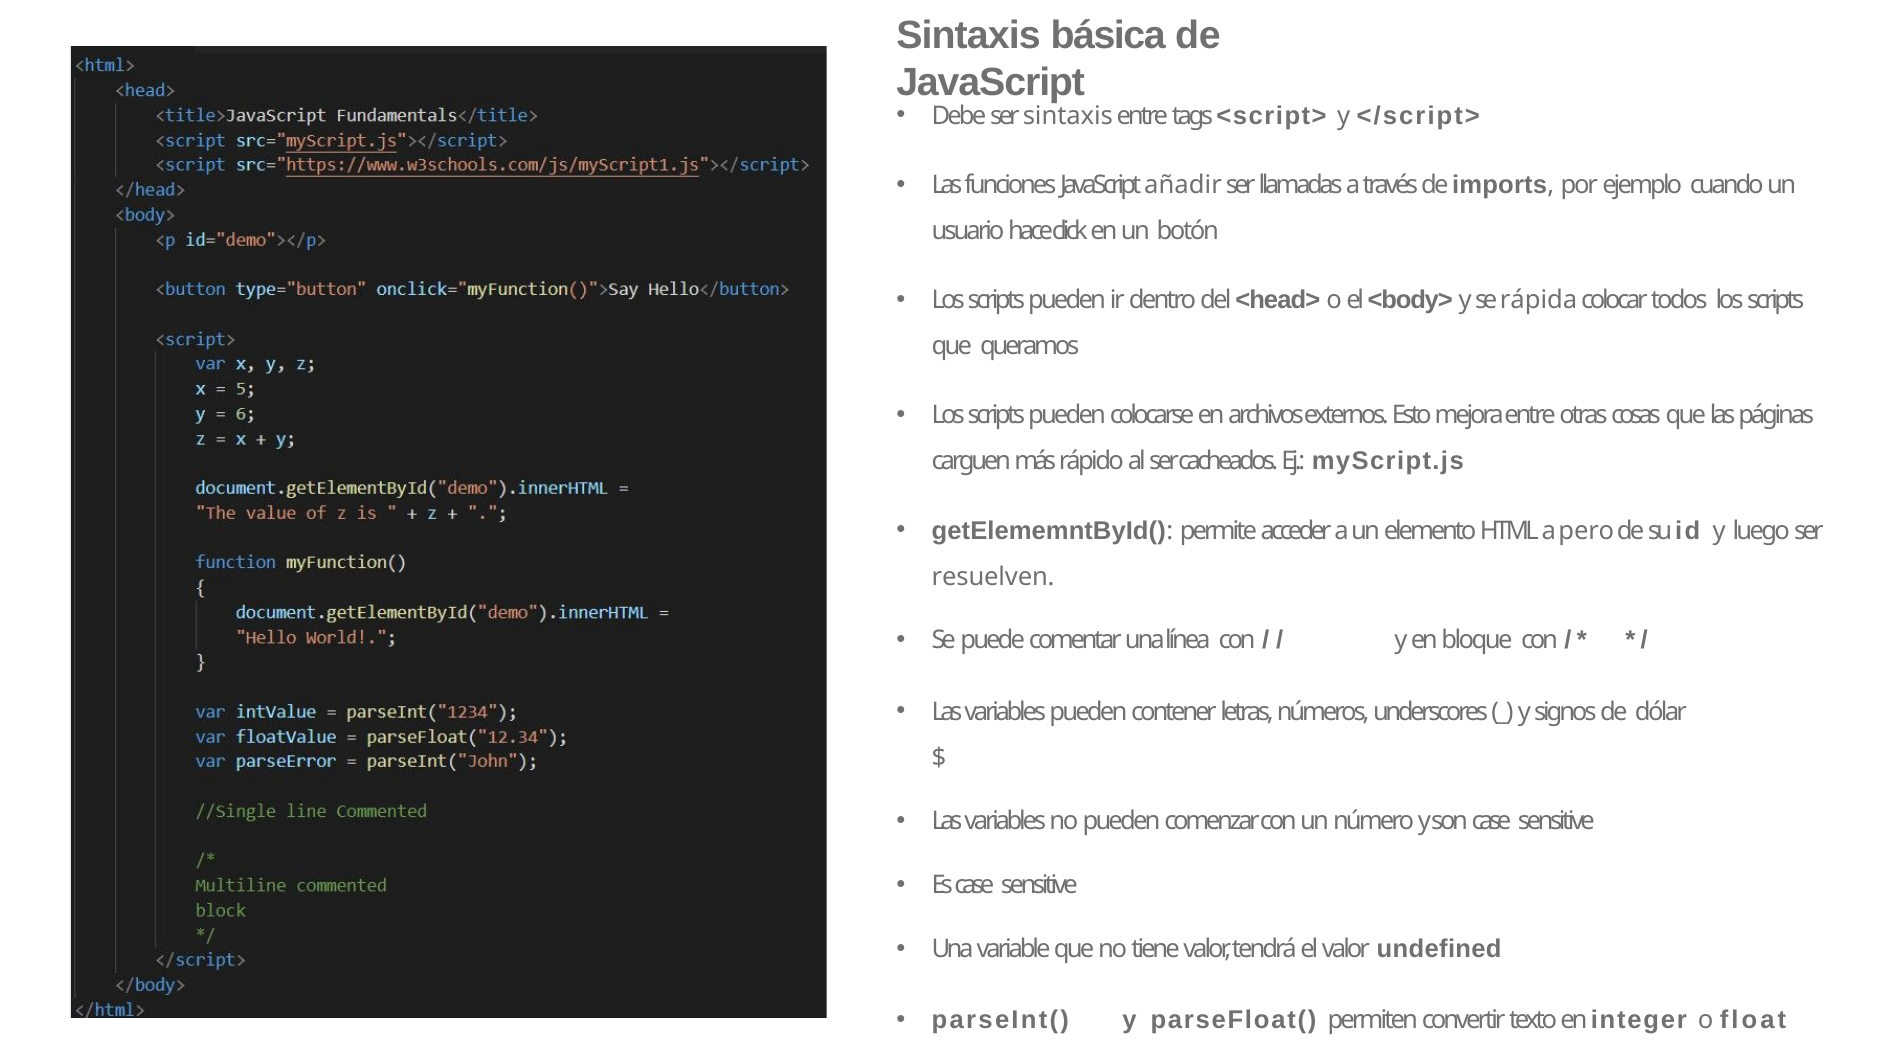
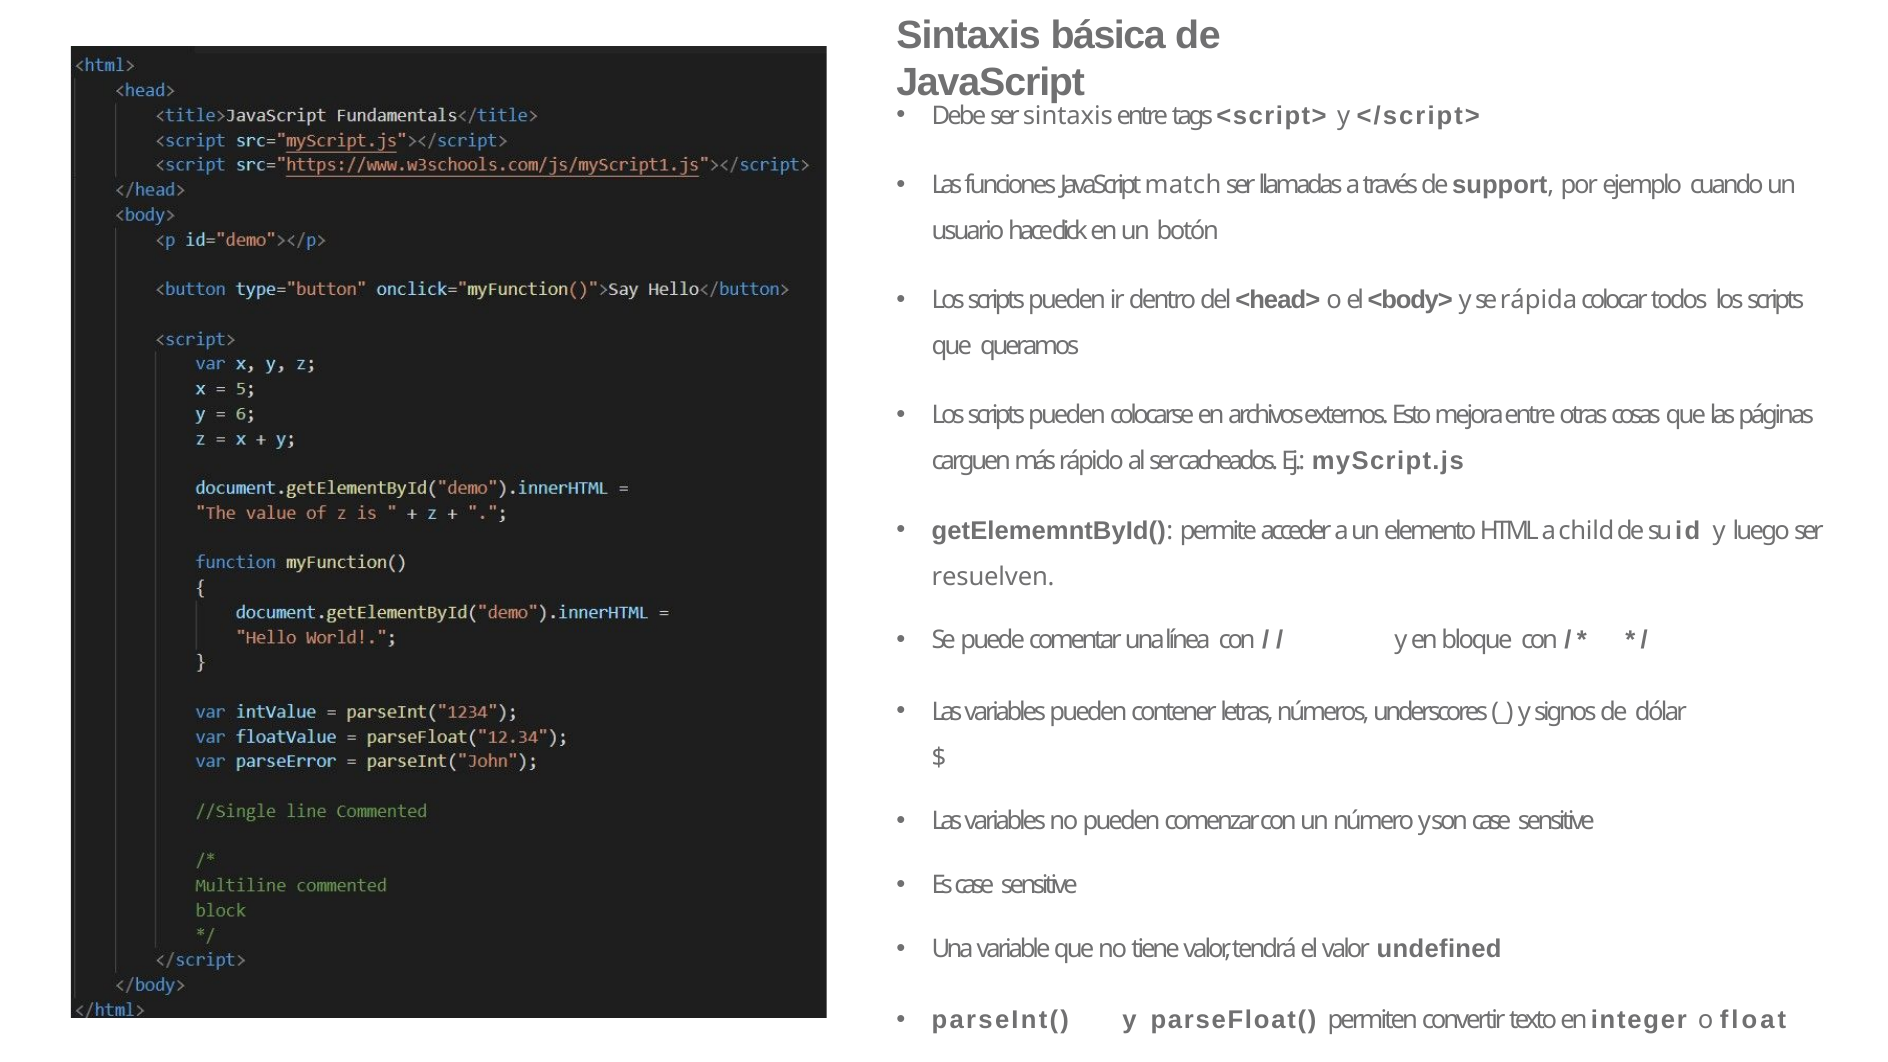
añadir: añadir -> match
imports: imports -> support
pero: pero -> child
